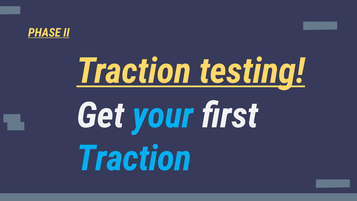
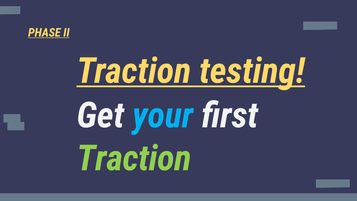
Traction at (134, 158) colour: light blue -> light green
